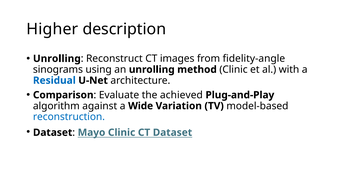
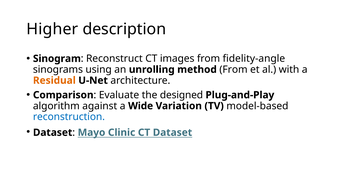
Unrolling at (57, 59): Unrolling -> Sinogram
method Clinic: Clinic -> From
Residual colour: blue -> orange
achieved: achieved -> designed
